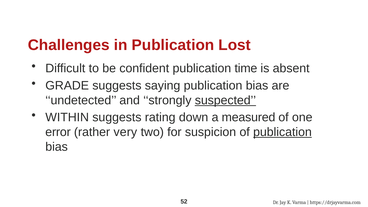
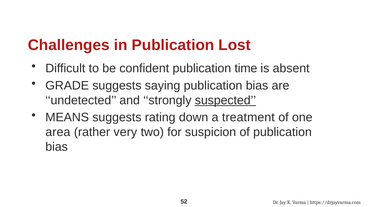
WITHIN: WITHIN -> MEANS
measured: measured -> treatment
error: error -> area
publication at (282, 132) underline: present -> none
